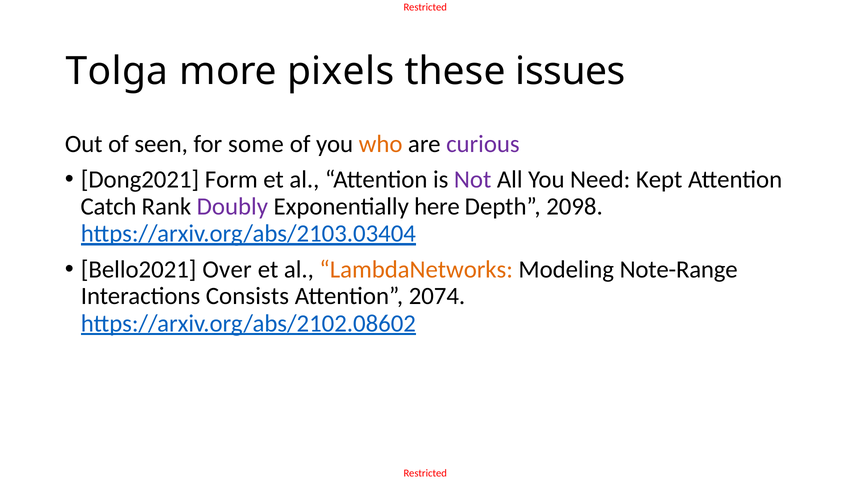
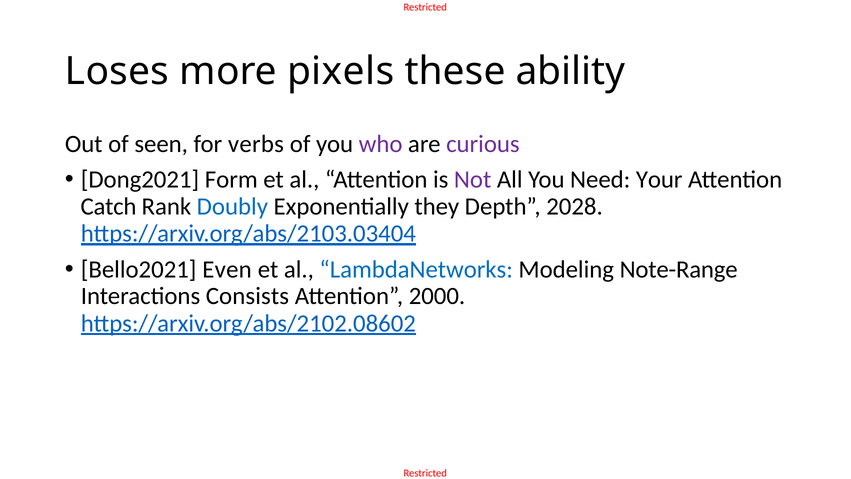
Tolga: Tolga -> Loses
issues: issues -> ability
some: some -> verbs
who colour: orange -> purple
Kept: Kept -> Your
Doubly colour: purple -> blue
here: here -> they
2098: 2098 -> 2028
Over: Over -> Even
LambdaNetworks colour: orange -> blue
2074: 2074 -> 2000
